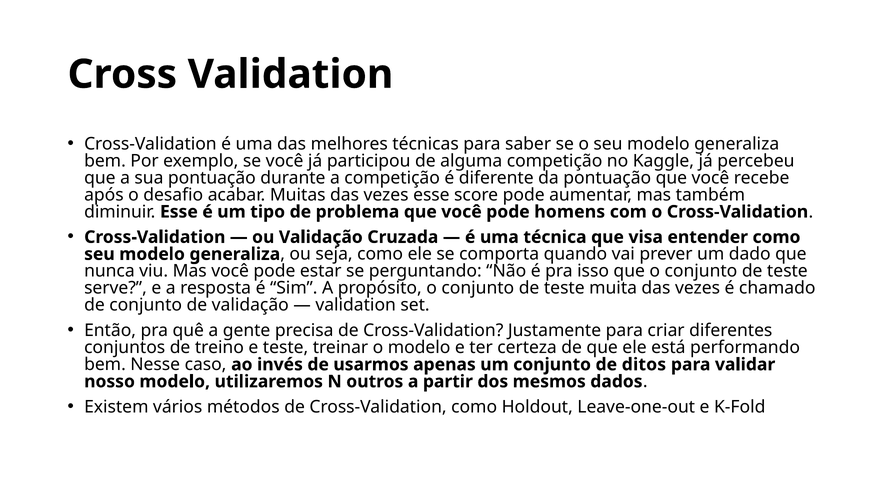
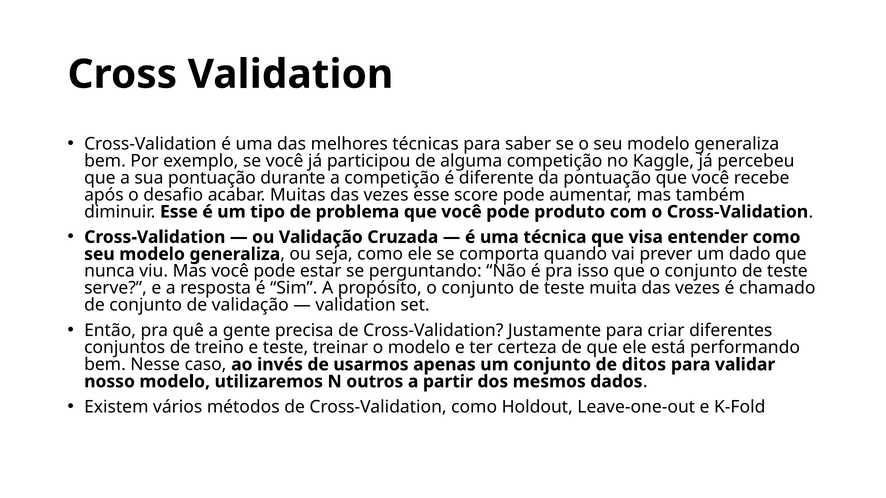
homens: homens -> produto
